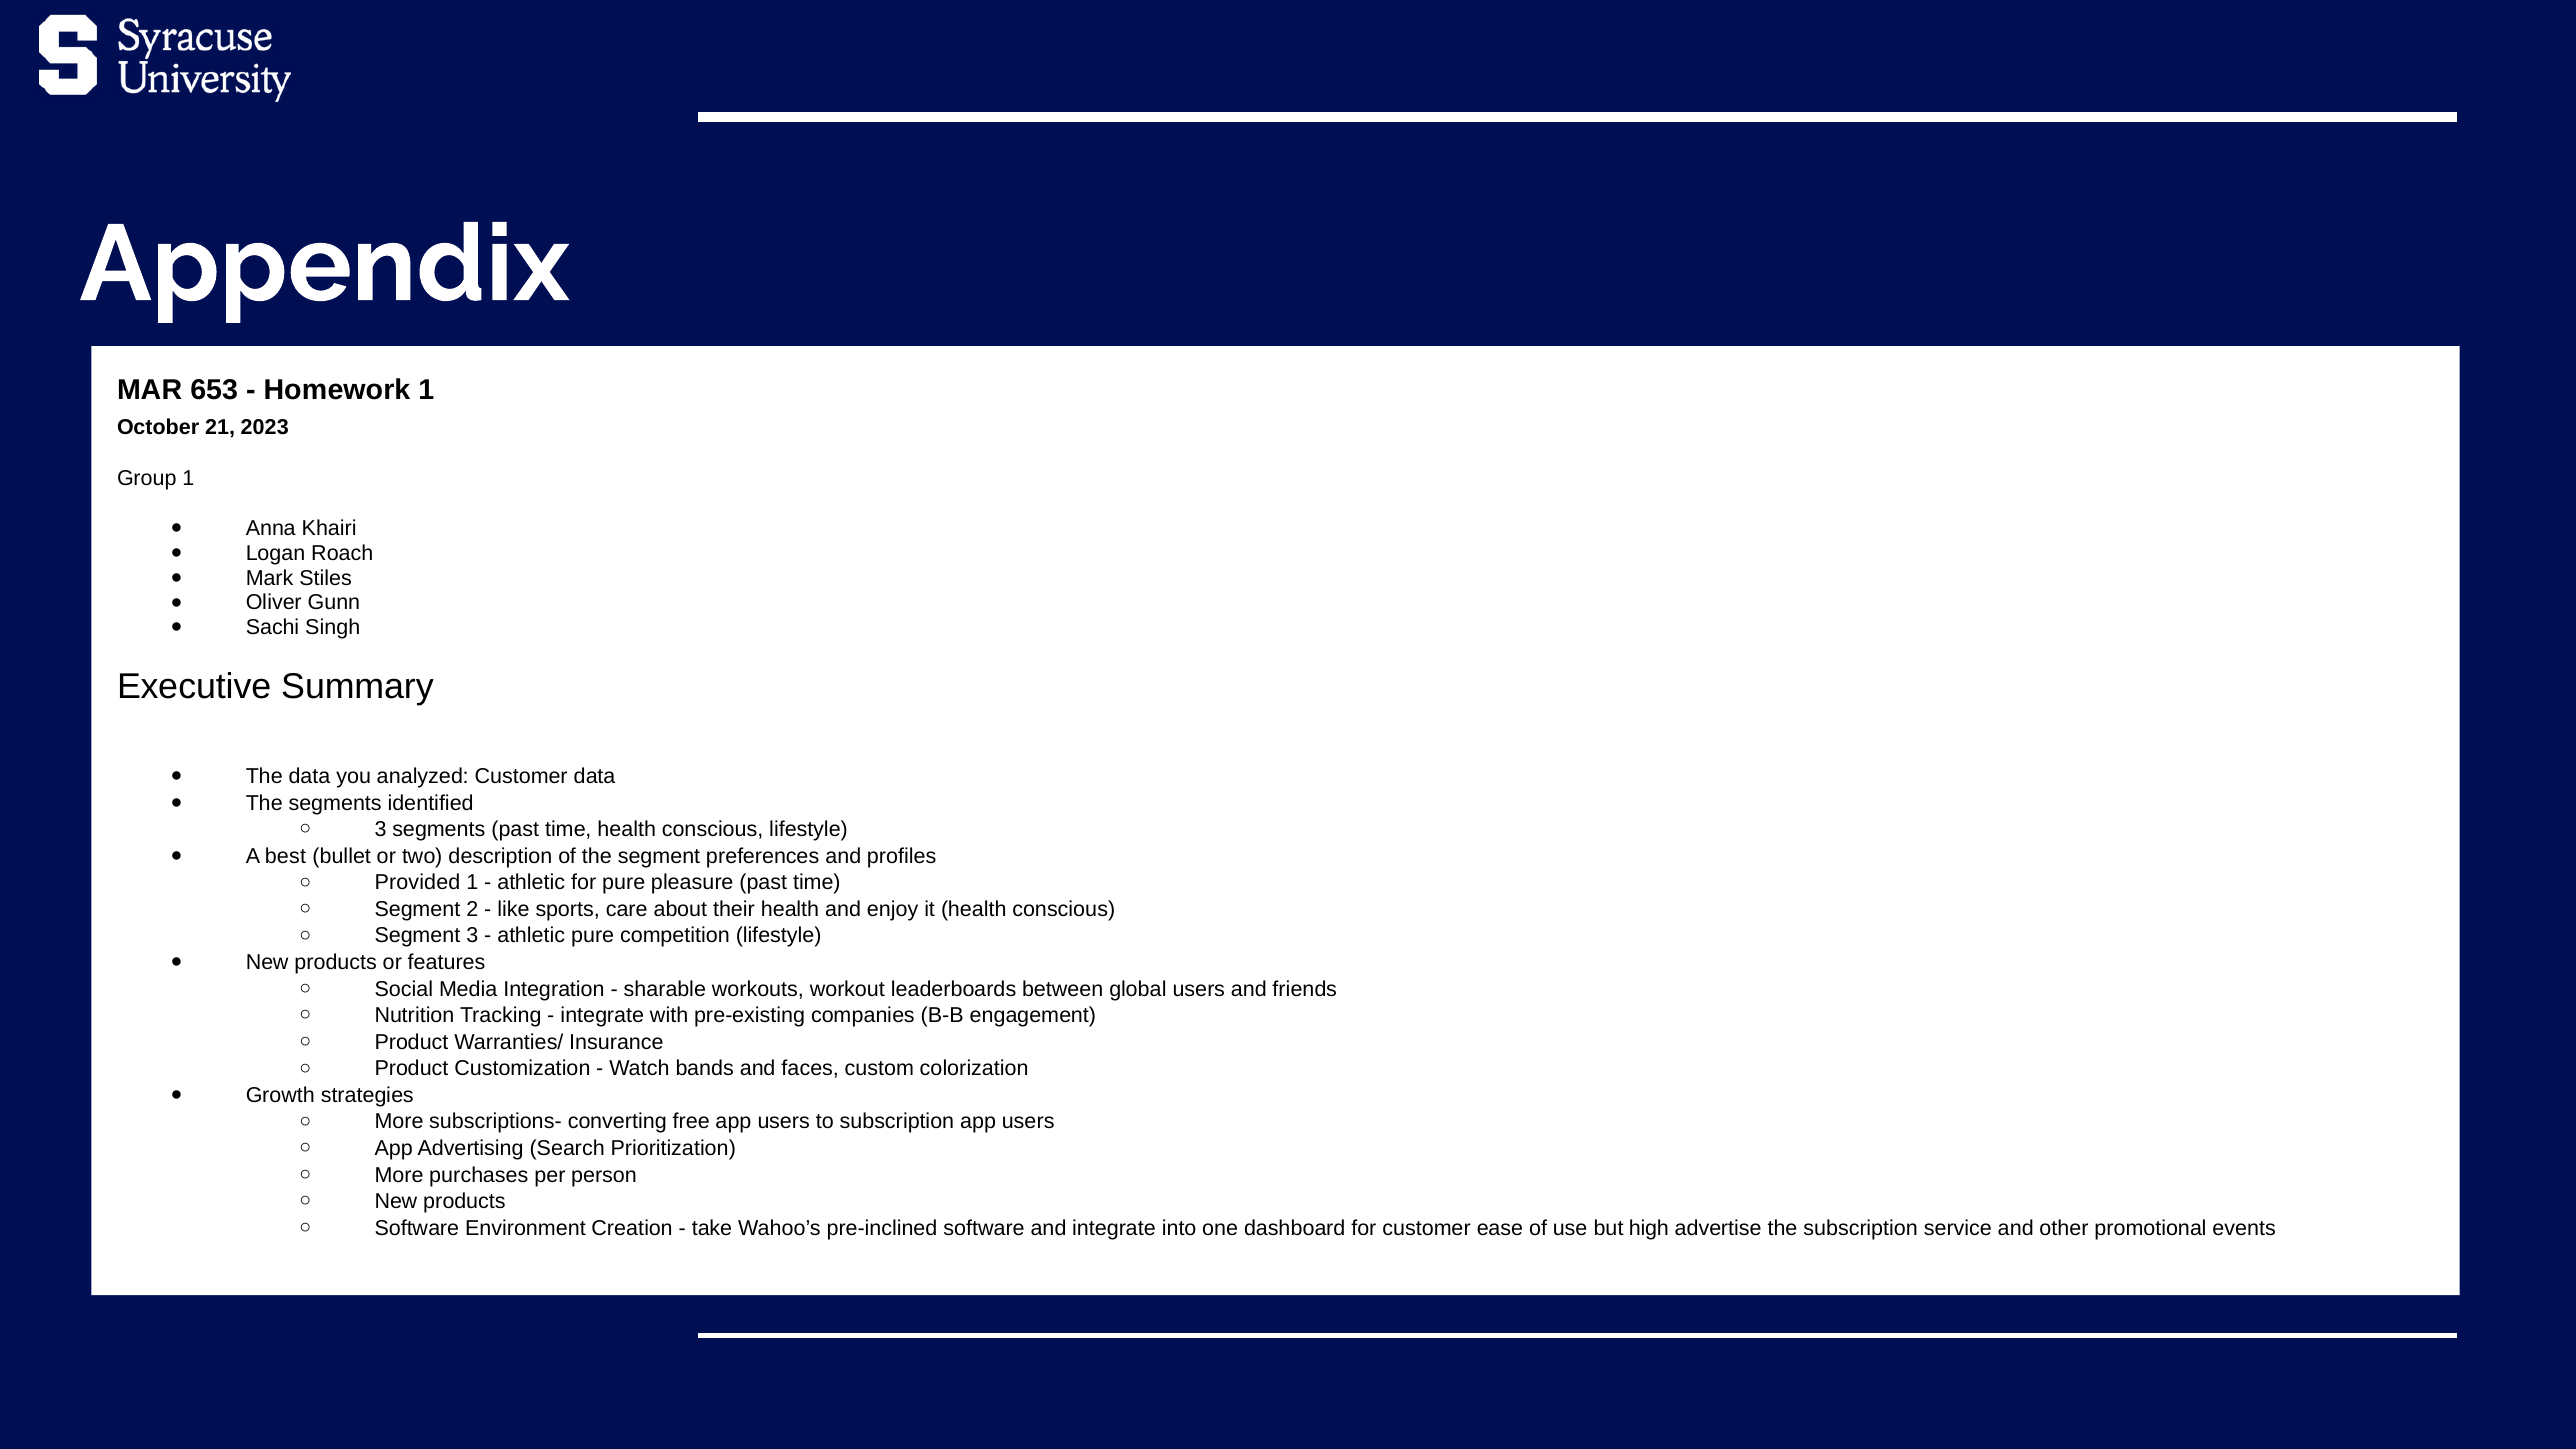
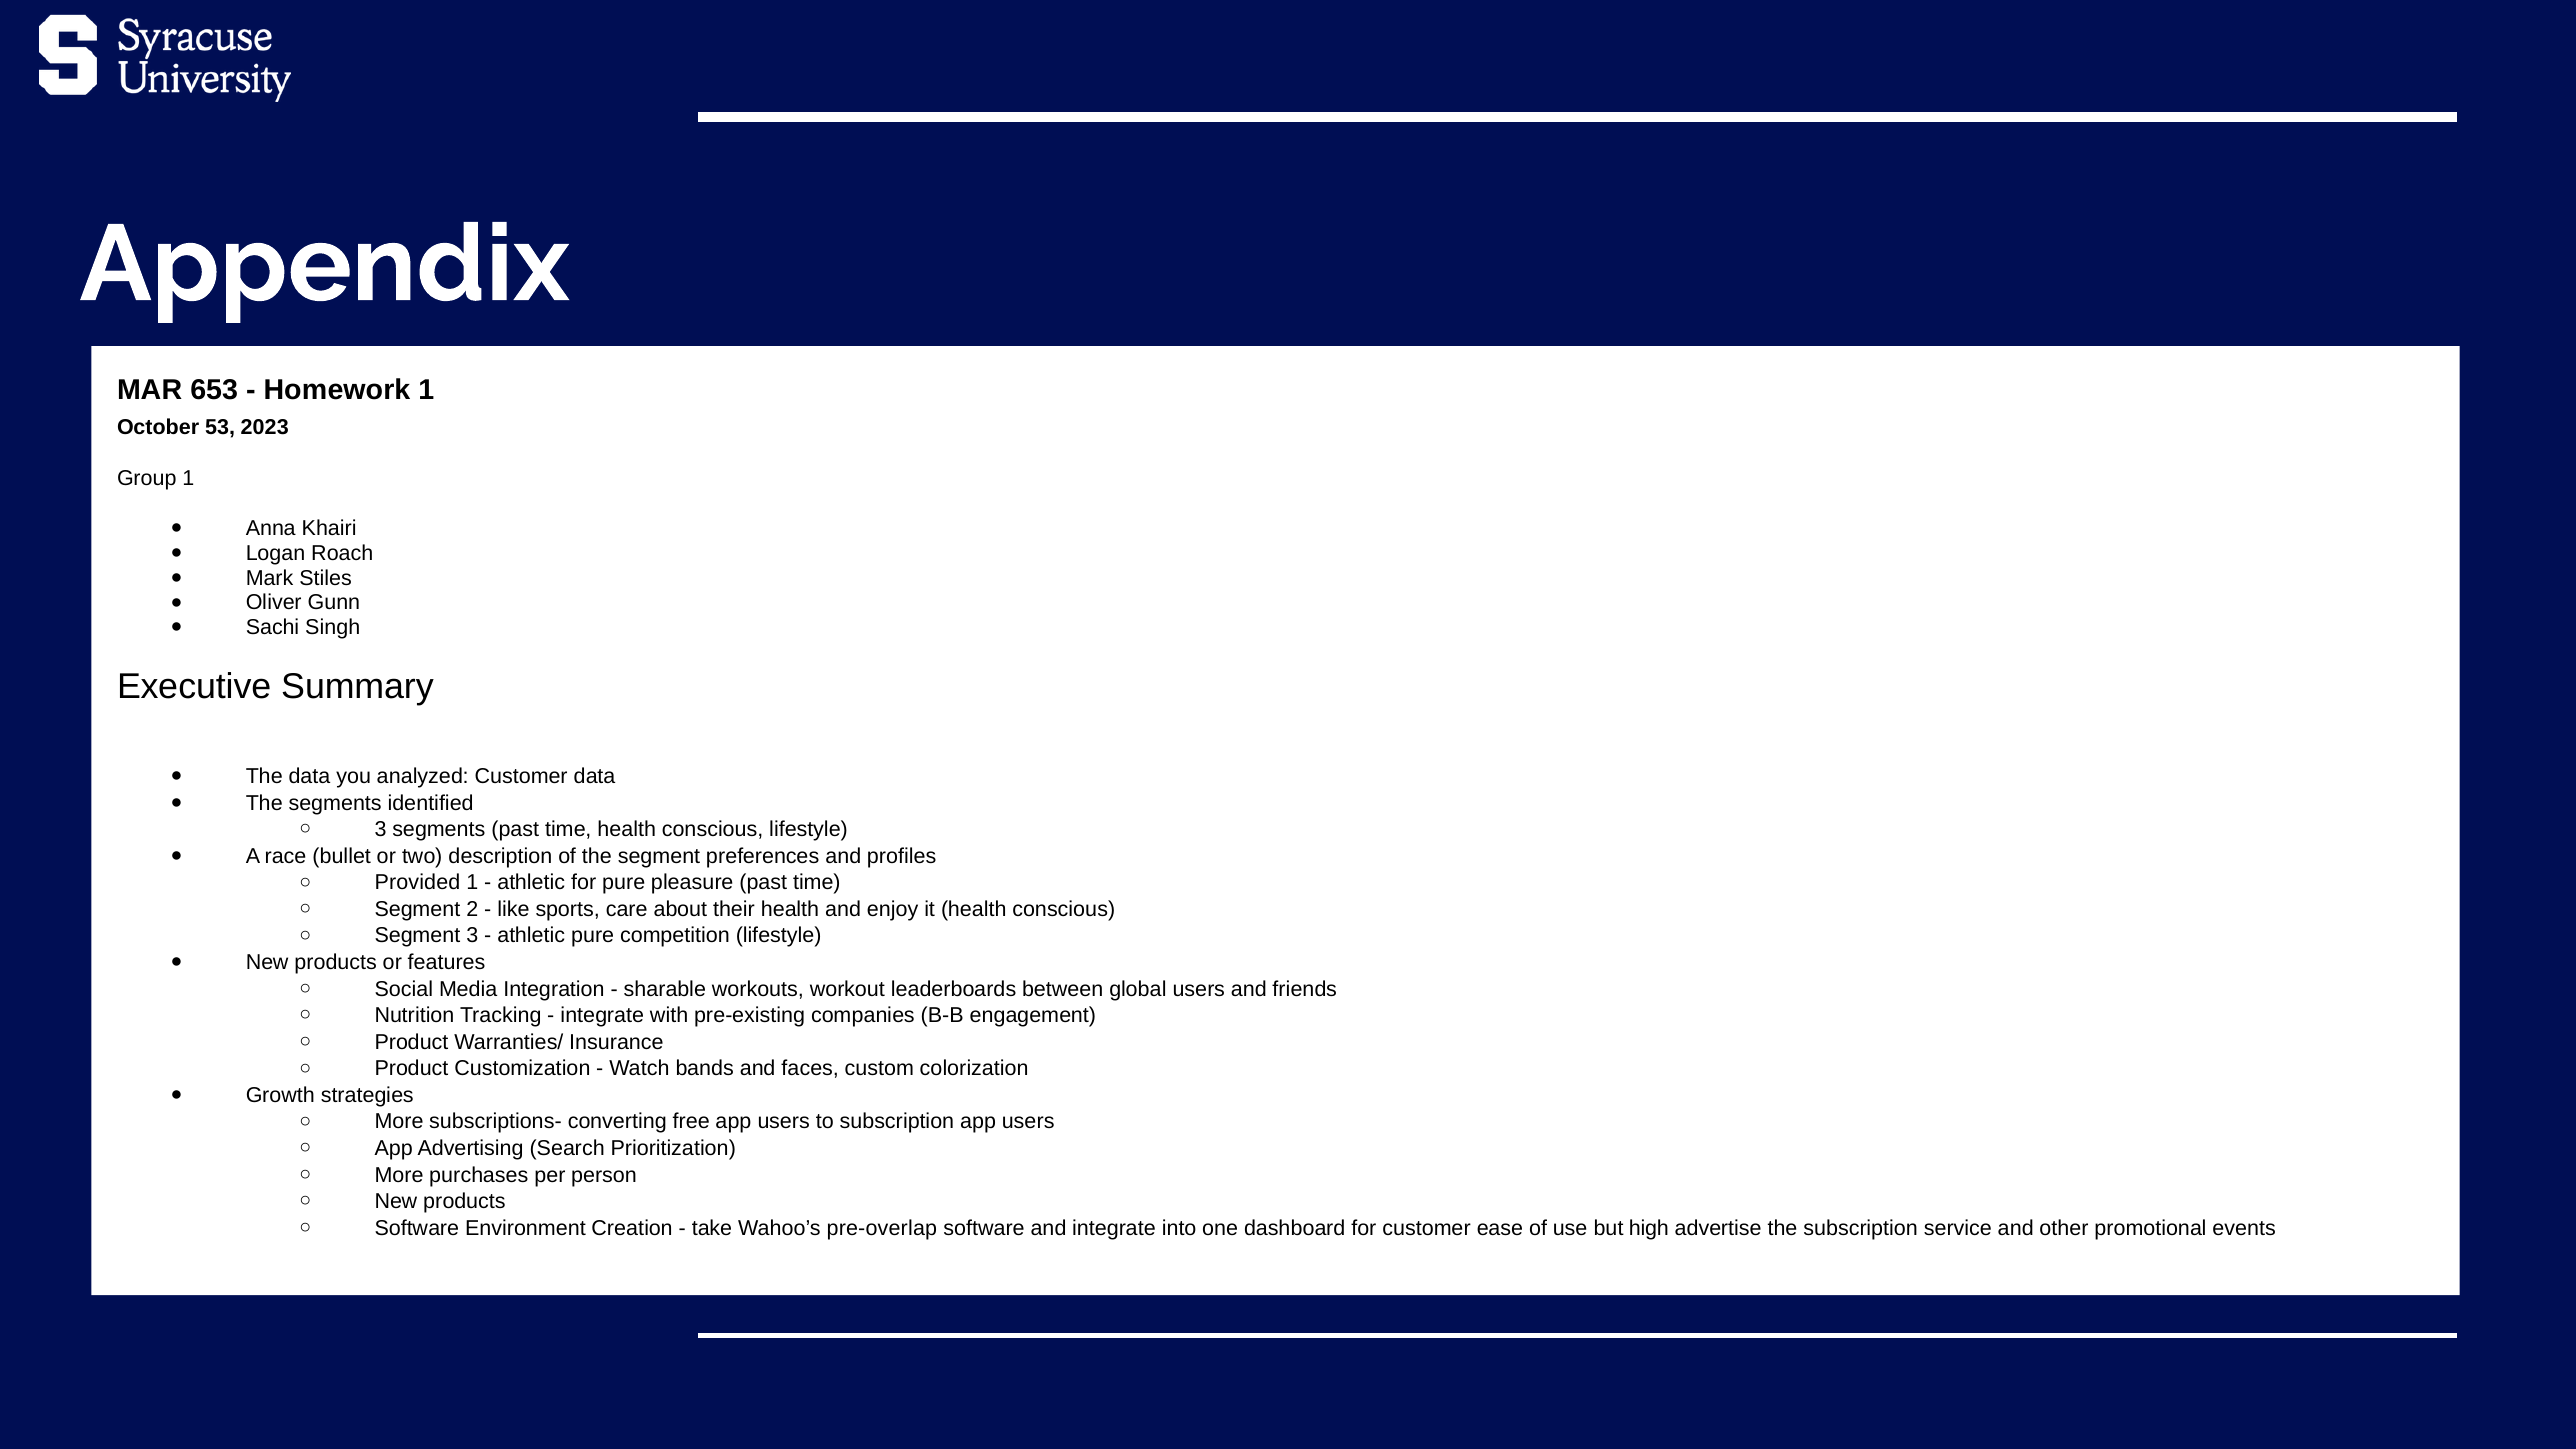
21: 21 -> 53
best: best -> race
pre-inclined: pre-inclined -> pre-overlap
